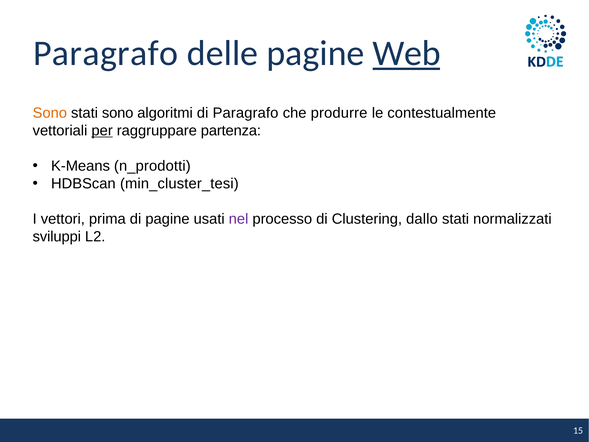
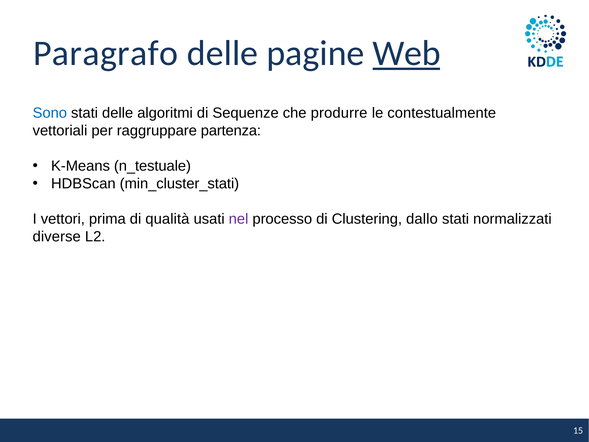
Sono at (50, 113) colour: orange -> blue
stati sono: sono -> delle
di Paragrafo: Paragrafo -> Sequenze
per underline: present -> none
n_prodotti: n_prodotti -> n_testuale
min_cluster_tesi: min_cluster_tesi -> min_cluster_stati
di pagine: pagine -> qualità
sviluppi: sviluppi -> diverse
